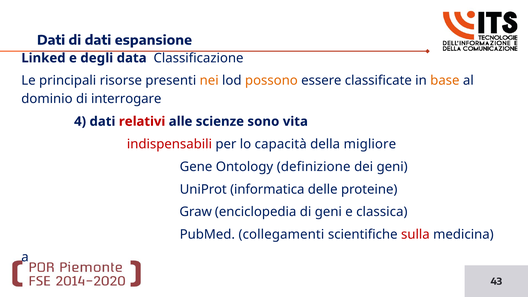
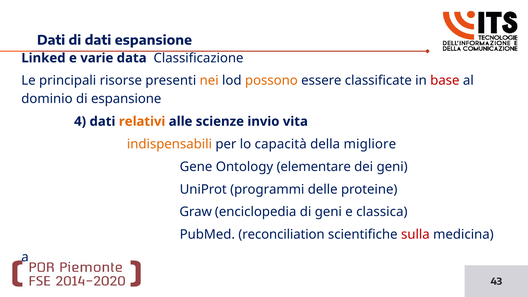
degli: degli -> varie
base colour: orange -> red
di interrogare: interrogare -> espansione
relativi colour: red -> orange
sono: sono -> invio
indispensabili colour: red -> orange
definizione: definizione -> elementare
informatica: informatica -> programmi
collegamenti: collegamenti -> reconciliation
